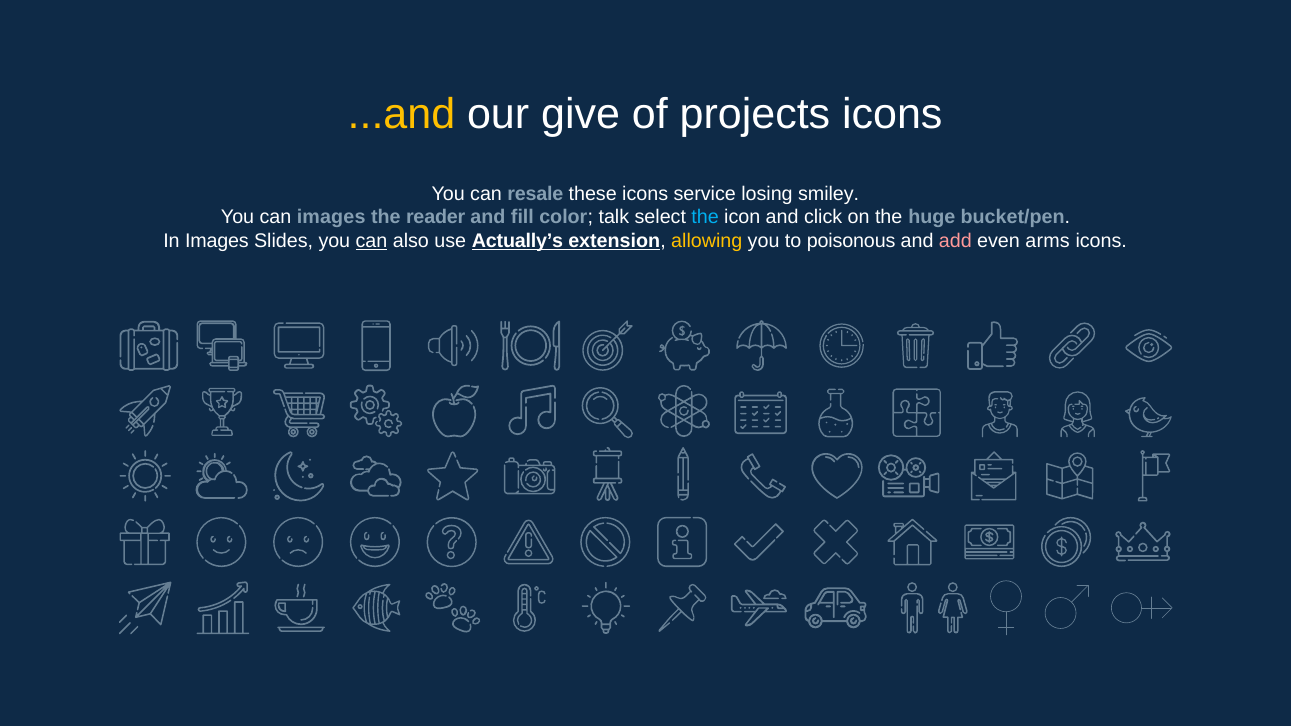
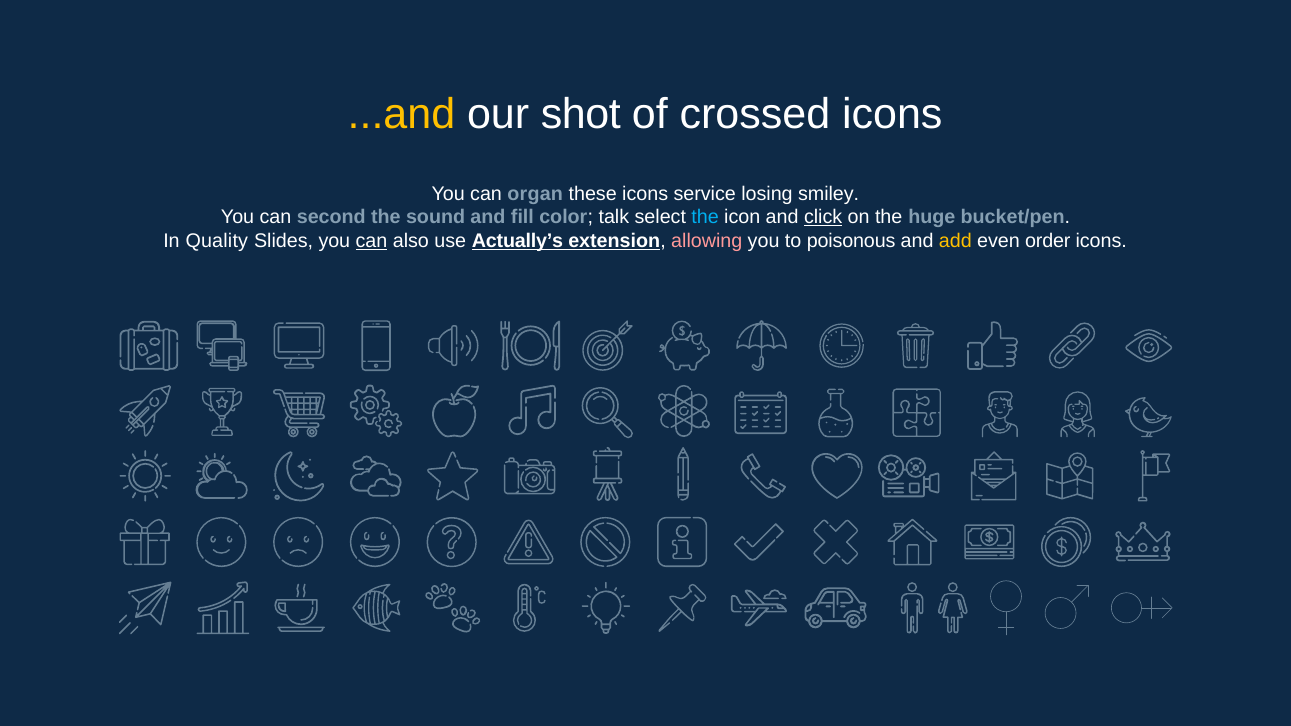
give: give -> shot
projects: projects -> crossed
resale: resale -> organ
can images: images -> second
reader: reader -> sound
click underline: none -> present
In Images: Images -> Quality
allowing colour: yellow -> pink
add colour: pink -> yellow
arms: arms -> order
